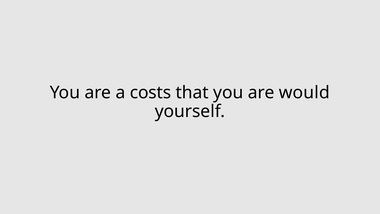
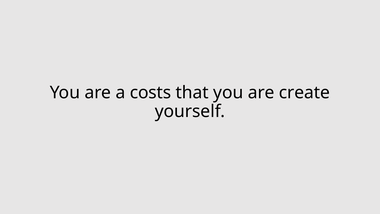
would: would -> create
